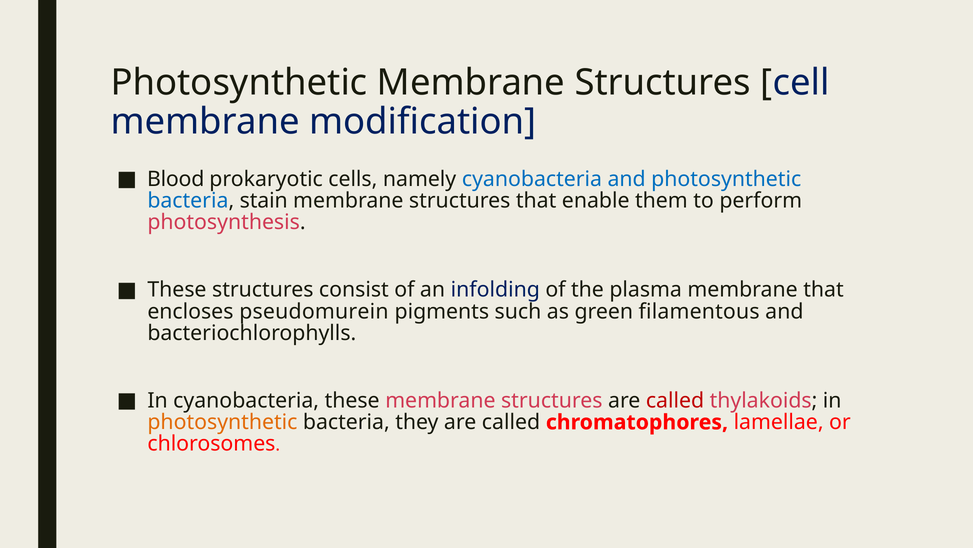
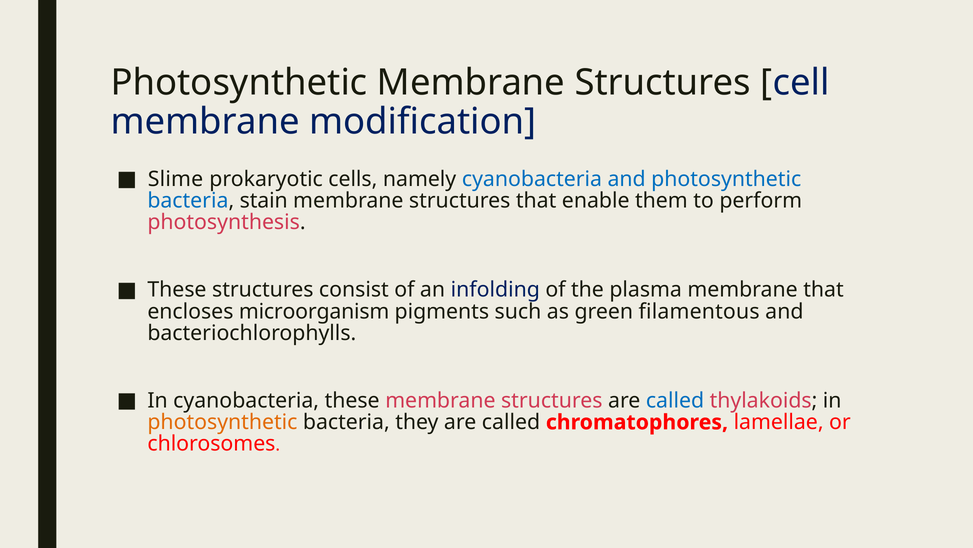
Blood: Blood -> Slime
pseudomurein: pseudomurein -> microorganism
called at (675, 400) colour: red -> blue
